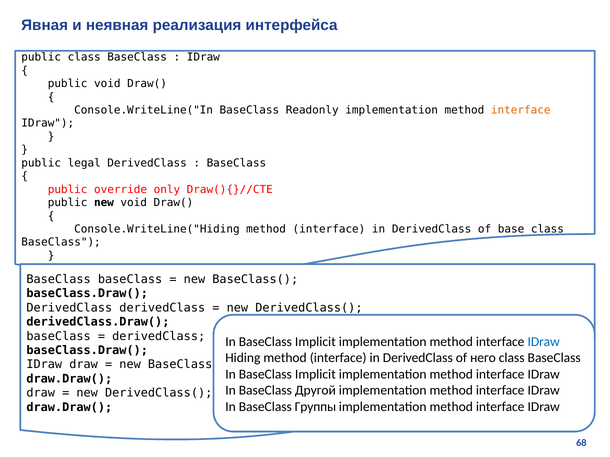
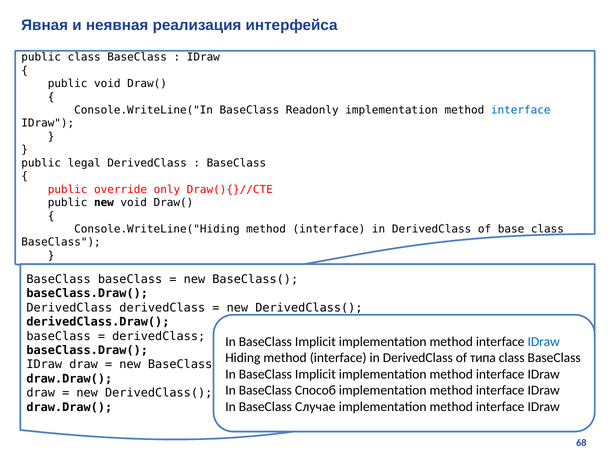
interface at (521, 110) colour: orange -> blue
него: него -> типа
Другой: Другой -> Способ
Группы: Группы -> Случае
